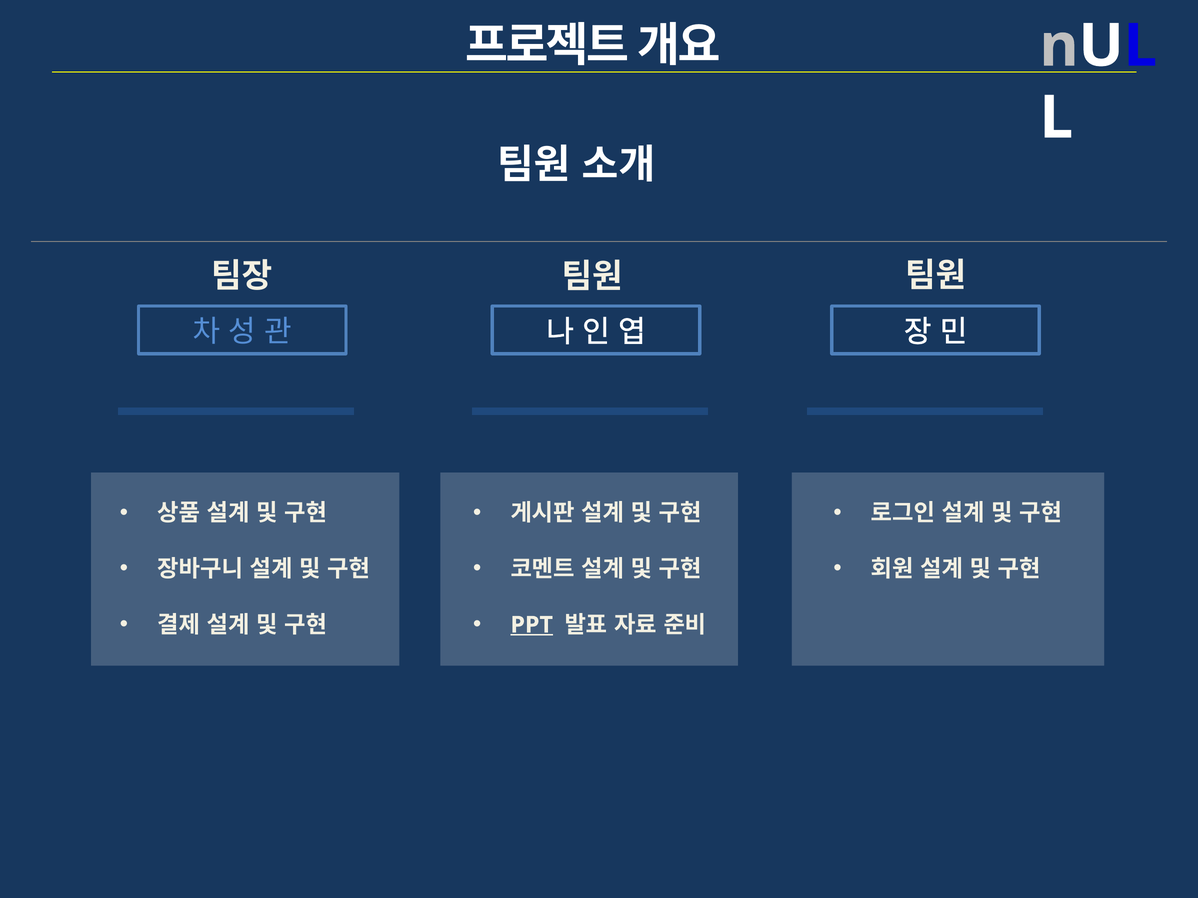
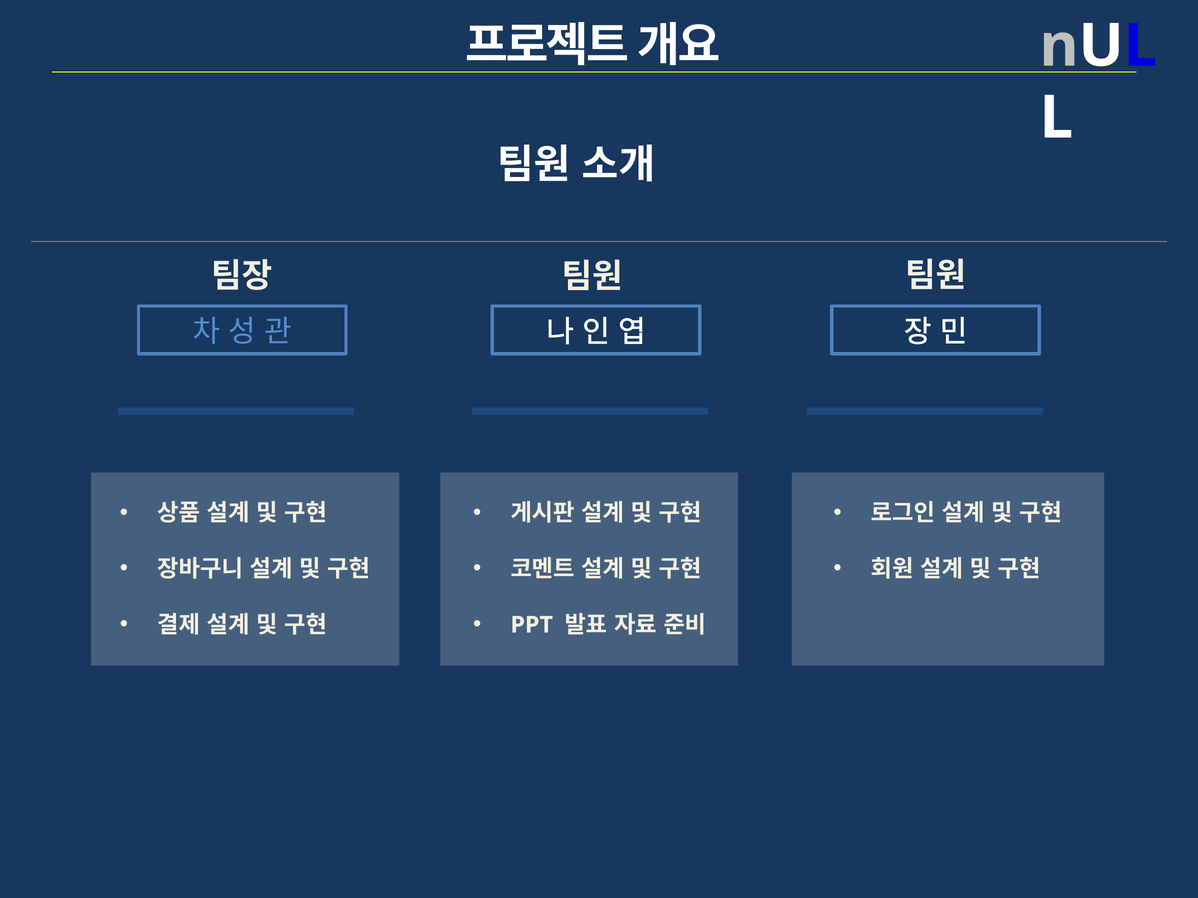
PPT underline: present -> none
